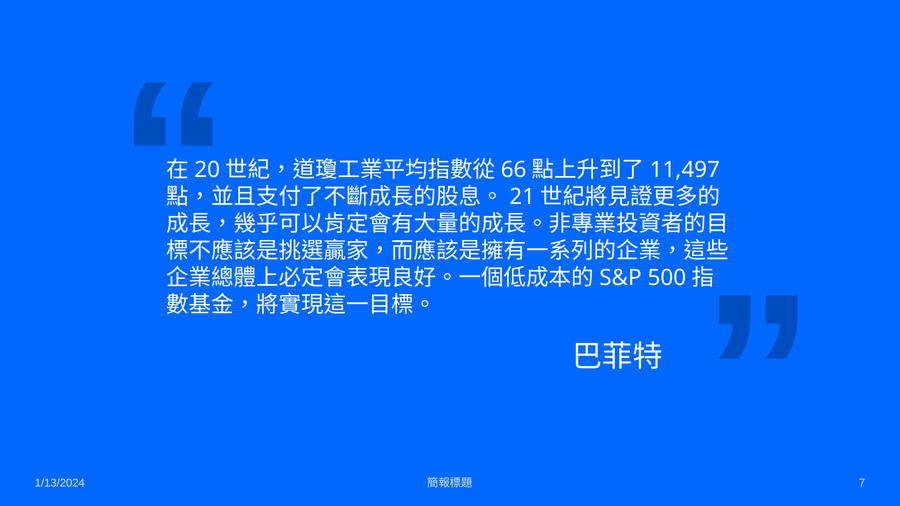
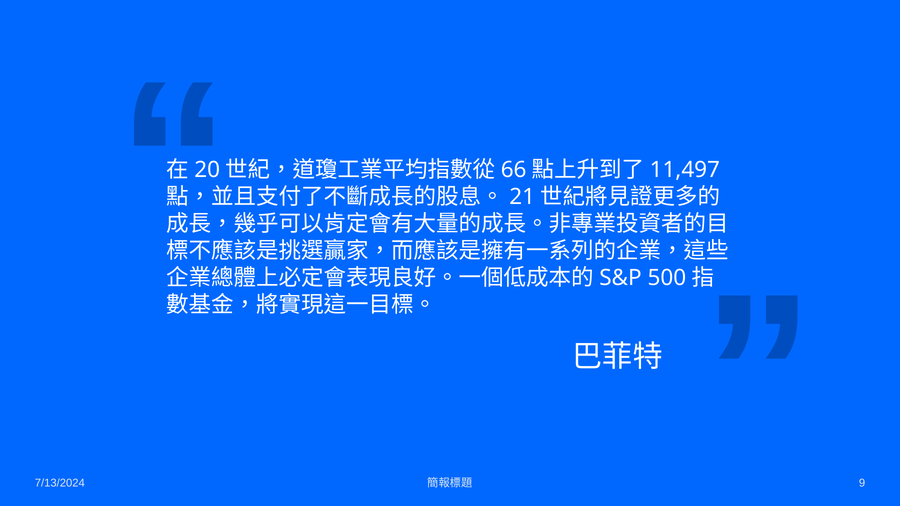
1/13/2024: 1/13/2024 -> 7/13/2024
7: 7 -> 9
